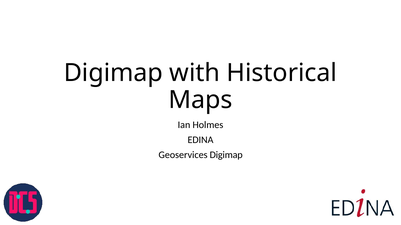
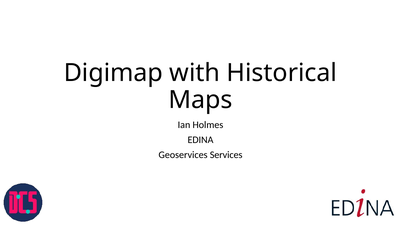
Geoservices Digimap: Digimap -> Services
